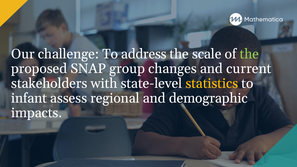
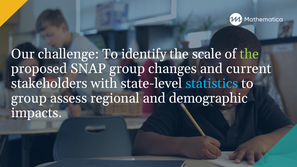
address: address -> identify
statistics colour: yellow -> light blue
infant at (29, 98): infant -> group
